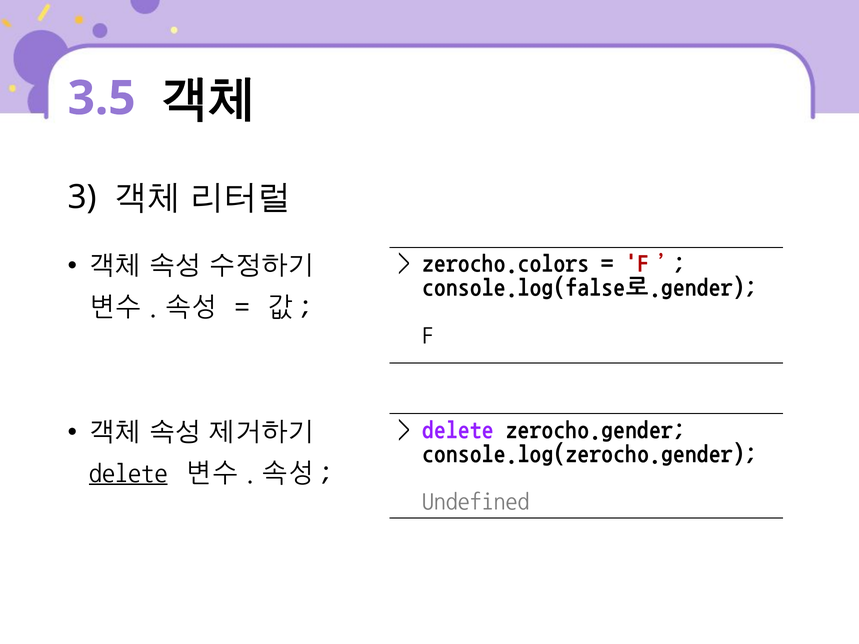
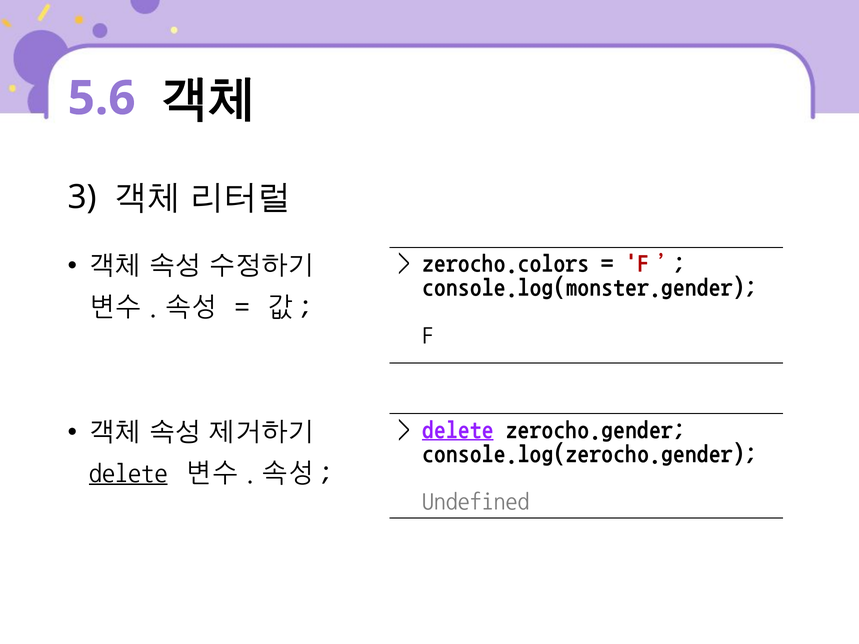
3.5: 3.5 -> 5.6
console.log(false로.gender: console.log(false로.gender -> console.log(monster.gender
delete at (458, 429) underline: none -> present
